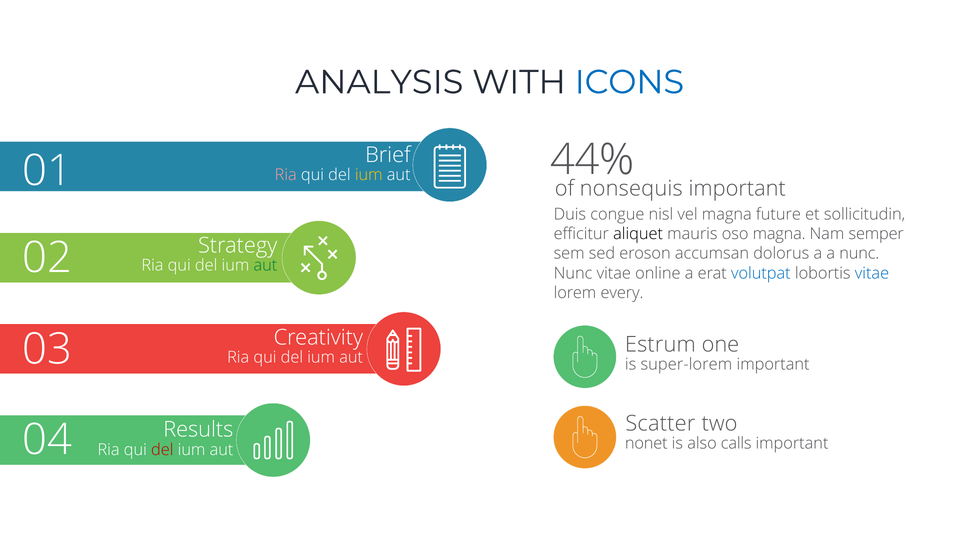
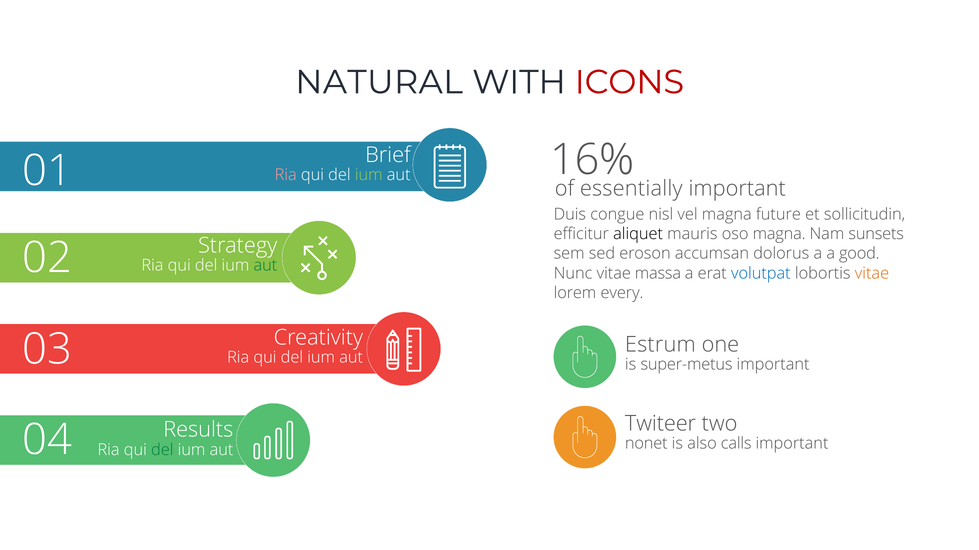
ANALYSIS: ANALYSIS -> NATURAL
ICONS colour: blue -> red
44%: 44% -> 16%
ium at (369, 175) colour: yellow -> light green
nonsequis: nonsequis -> essentially
semper: semper -> sunsets
a nunc: nunc -> good
online: online -> massa
vitae at (872, 274) colour: blue -> orange
super-lorem: super-lorem -> super-metus
Scatter: Scatter -> Twiteer
del at (162, 450) colour: red -> green
